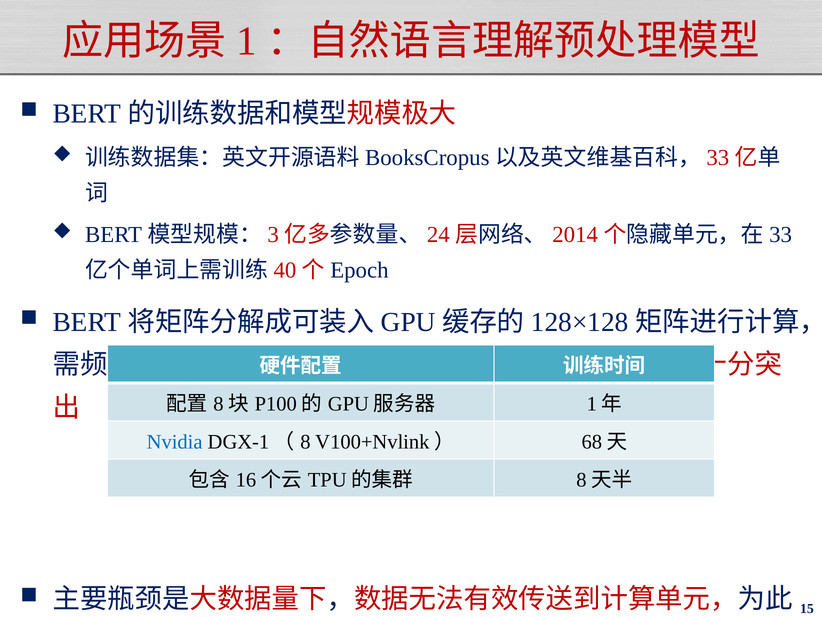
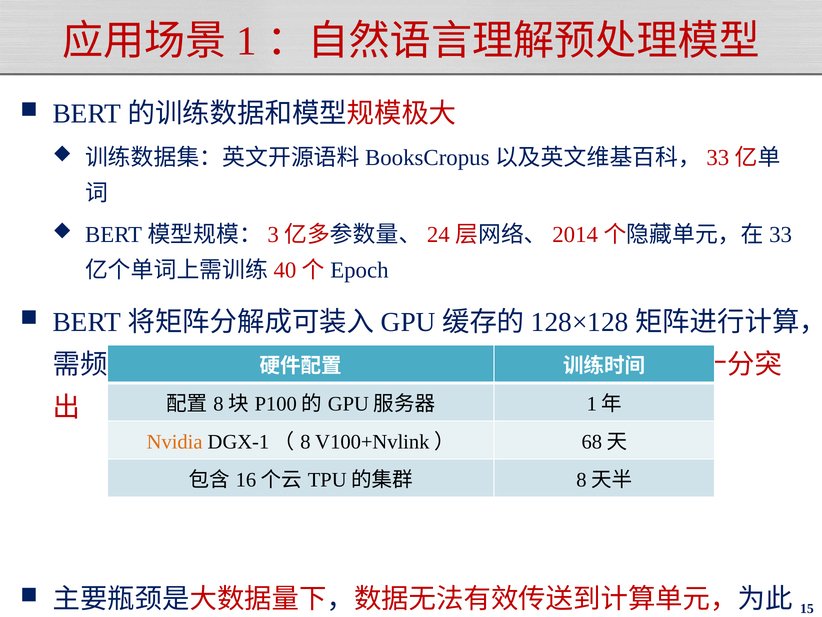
Nvidia colour: blue -> orange
